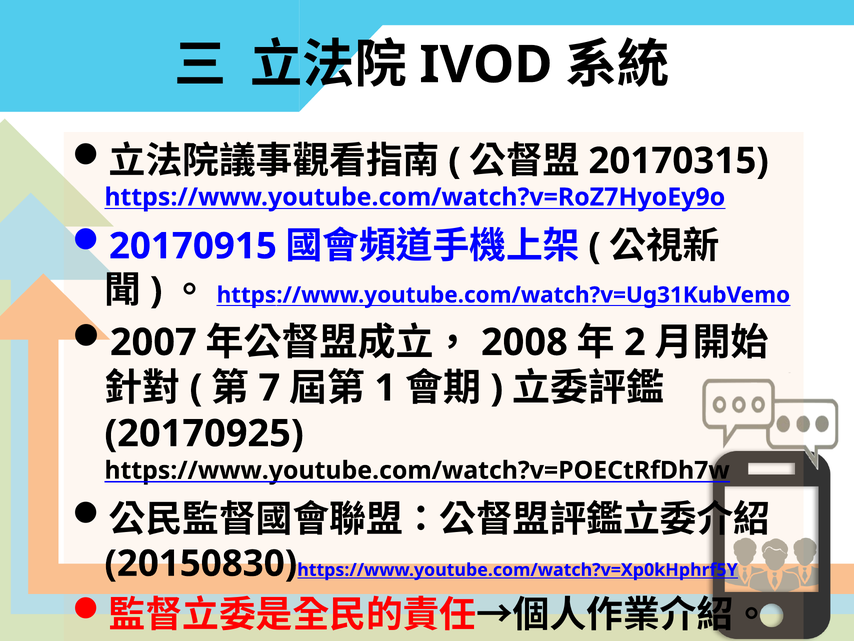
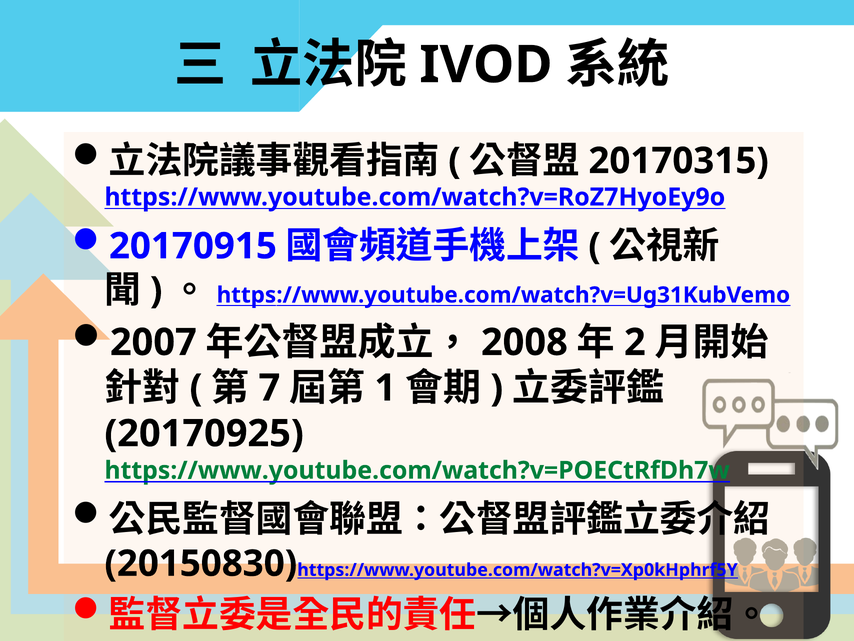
https://www.youtube.com/watch?v=POECtRfDh7w colour: black -> green
